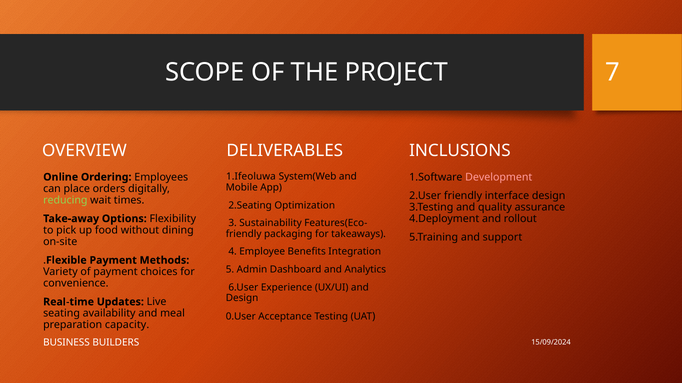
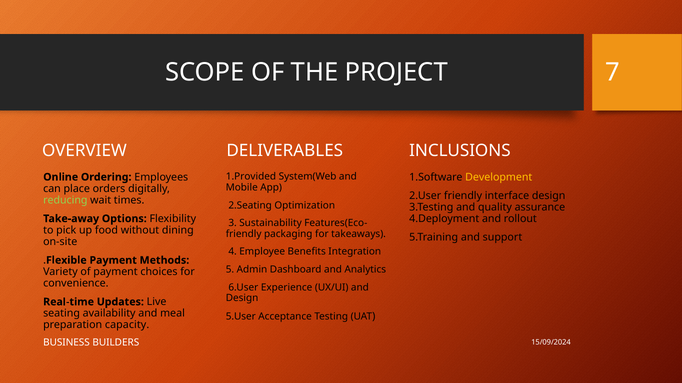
1.Ifeoluwa: 1.Ifeoluwa -> 1.Provided
Development colour: pink -> yellow
0.User: 0.User -> 5.User
